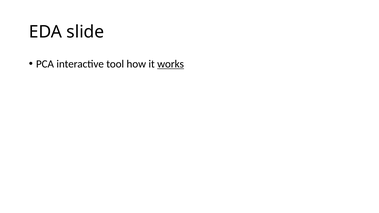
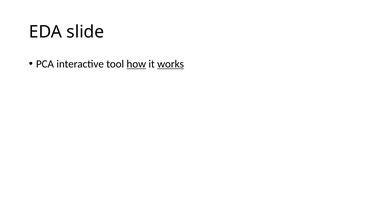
how underline: none -> present
